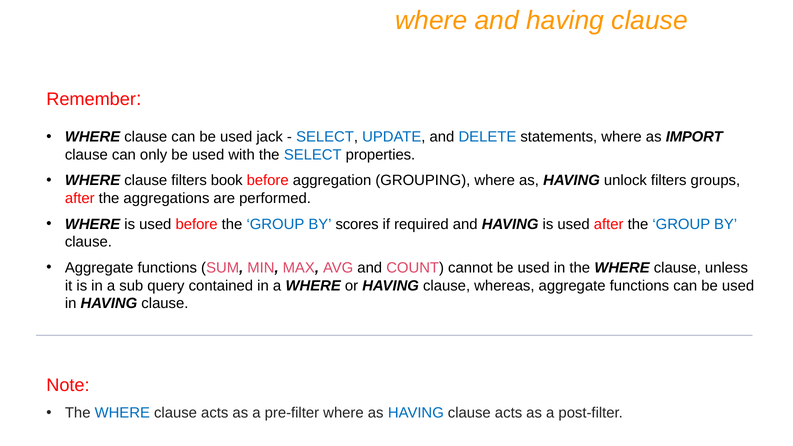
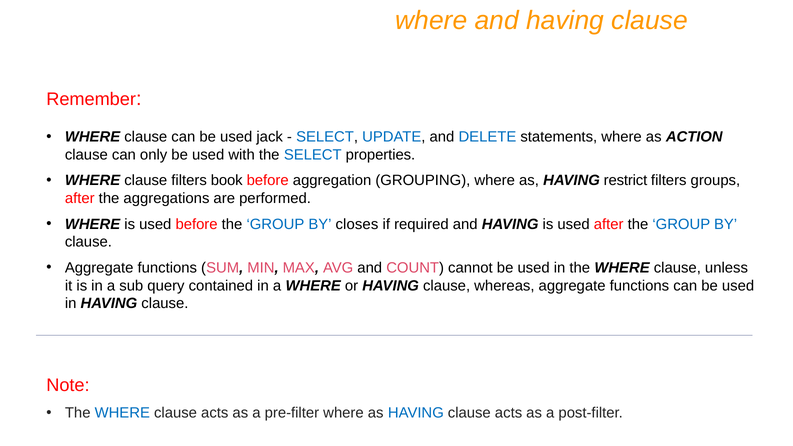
IMPORT: IMPORT -> ACTION
unlock: unlock -> restrict
scores: scores -> closes
